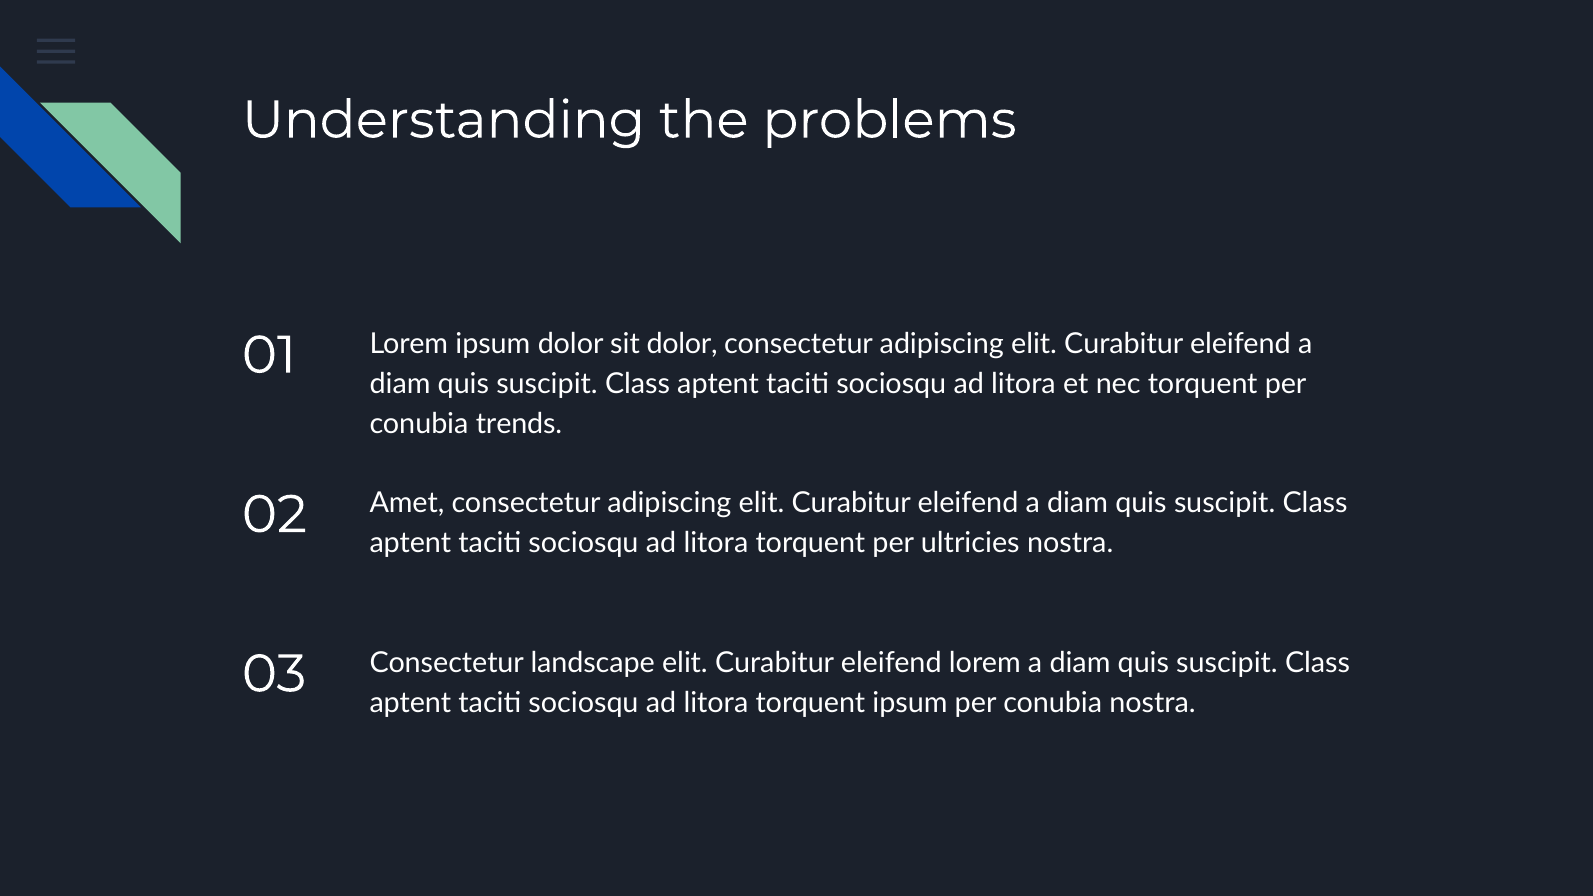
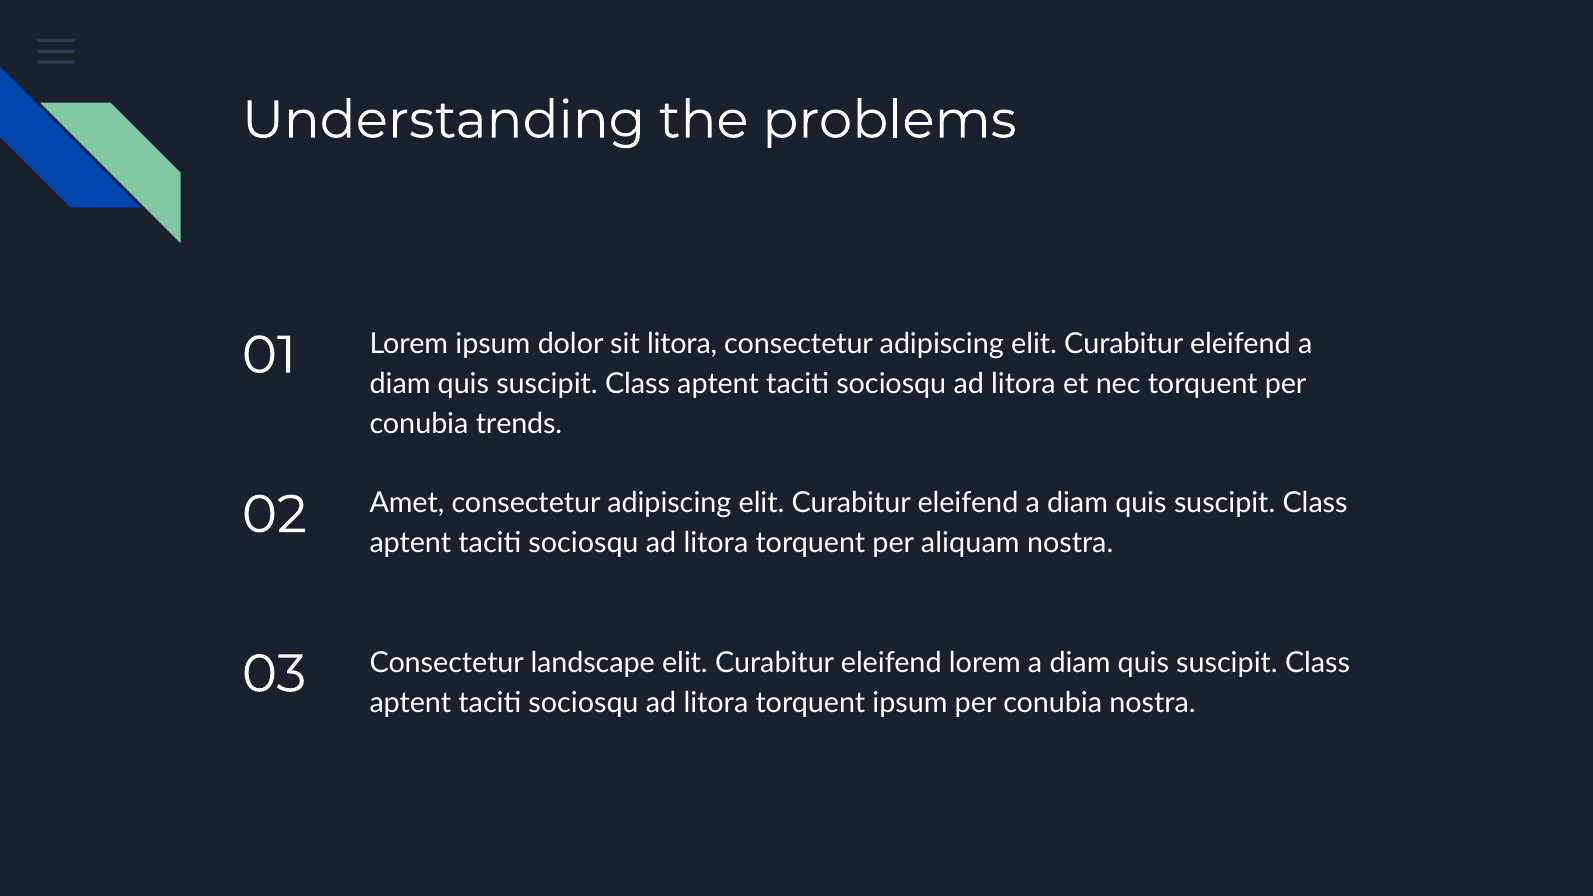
sit dolor: dolor -> litora
ultricies: ultricies -> aliquam
